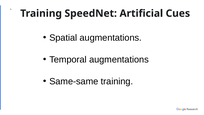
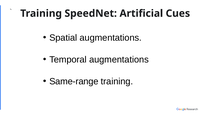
Same-same: Same-same -> Same-range
